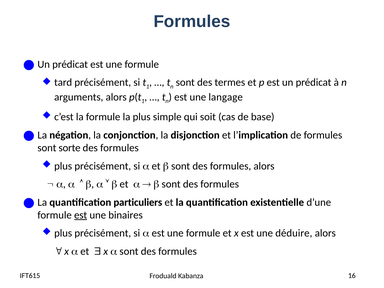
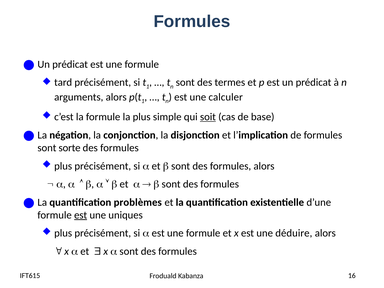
langage: langage -> calculer
soit underline: none -> present
particuliers: particuliers -> problèmes
binaires: binaires -> uniques
